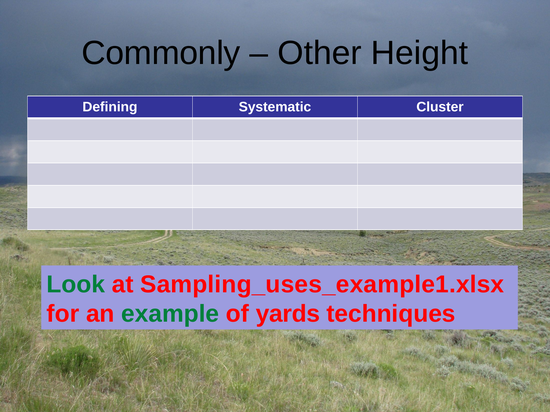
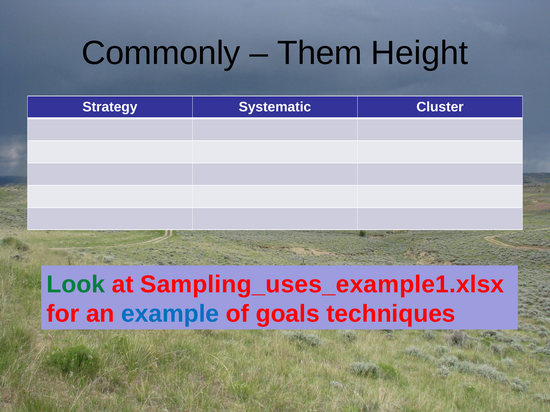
Other: Other -> Them
Defining: Defining -> Strategy
example colour: green -> blue
yards: yards -> goals
